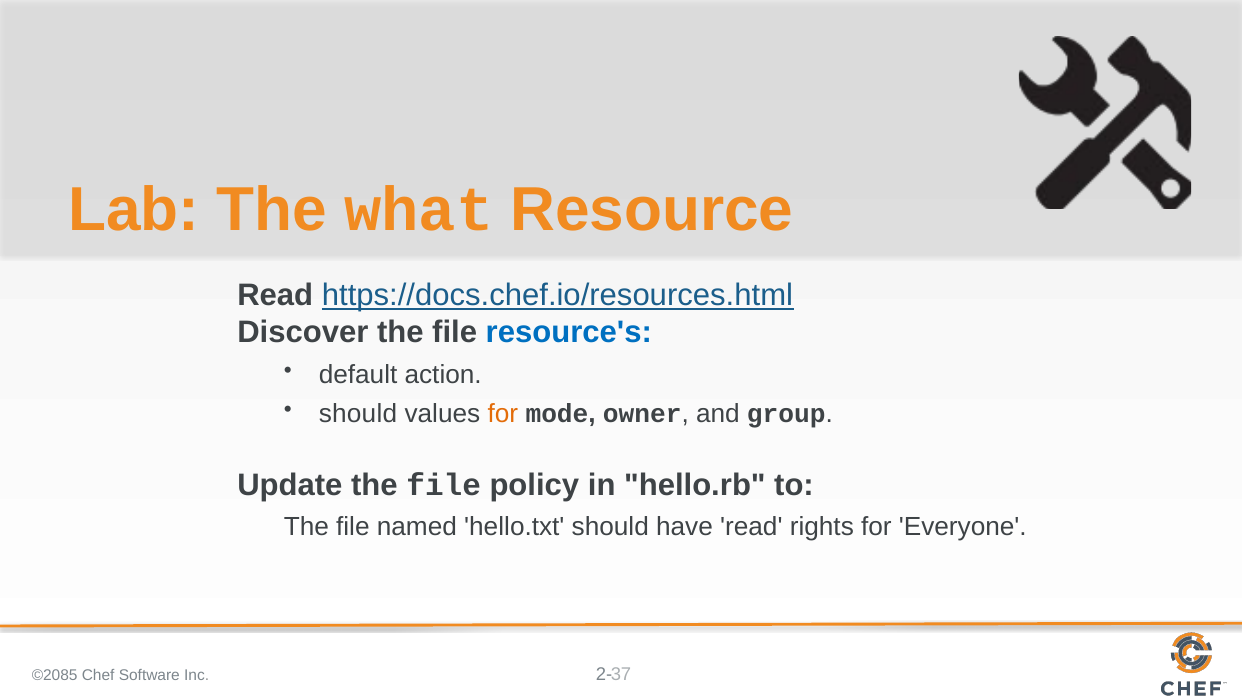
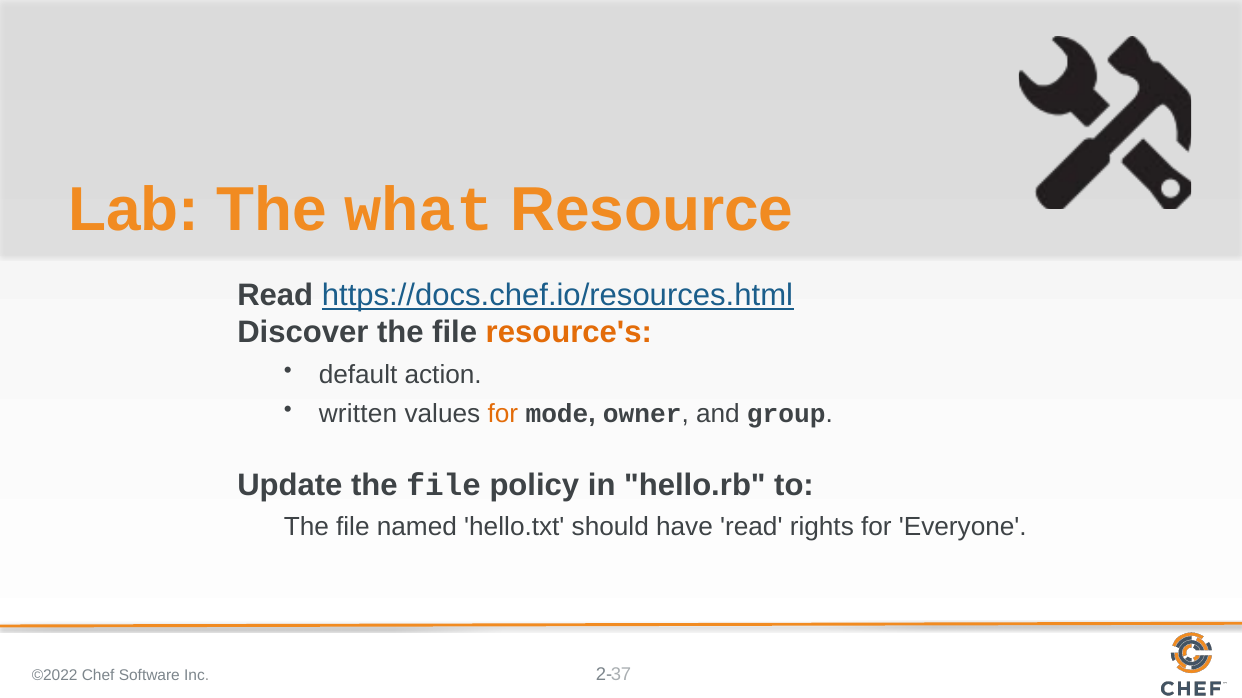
resource's colour: blue -> orange
should at (358, 414): should -> written
©2085: ©2085 -> ©2022
